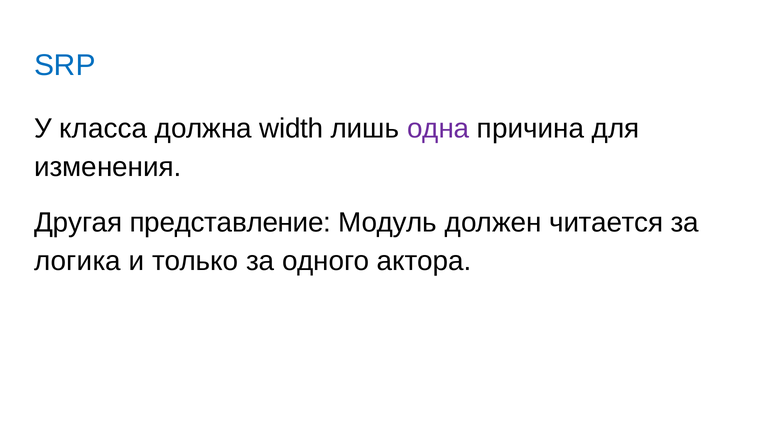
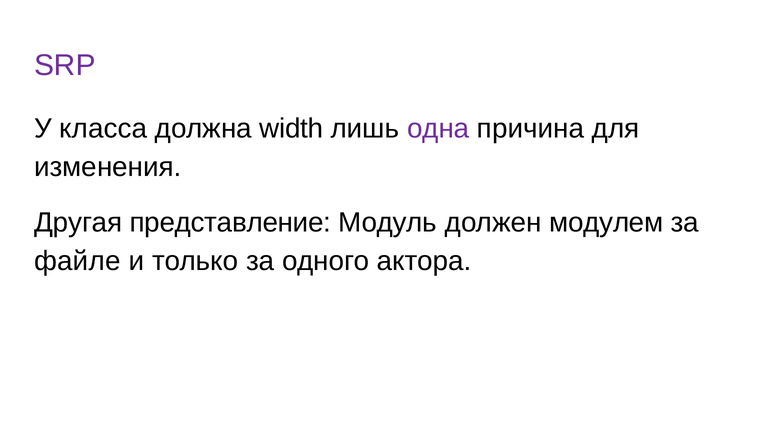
SRP colour: blue -> purple
читается: читается -> модулем
логика: логика -> файле
